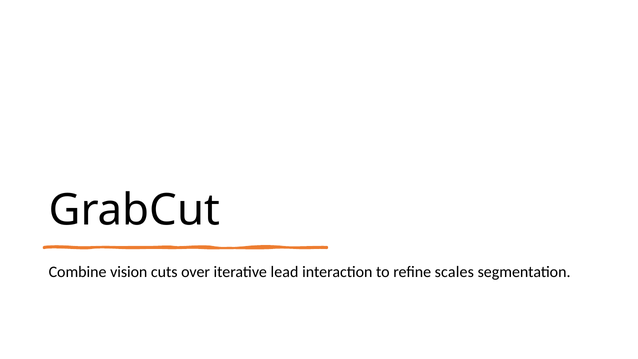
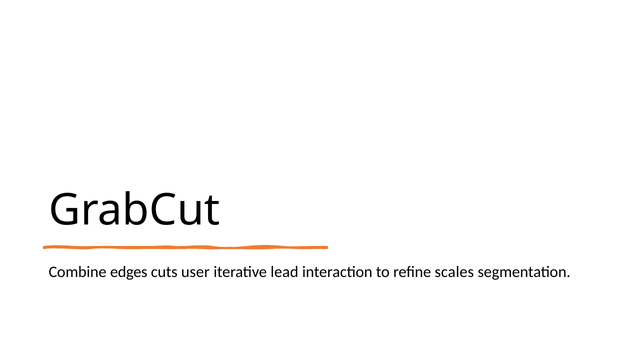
vision: vision -> edges
over: over -> user
